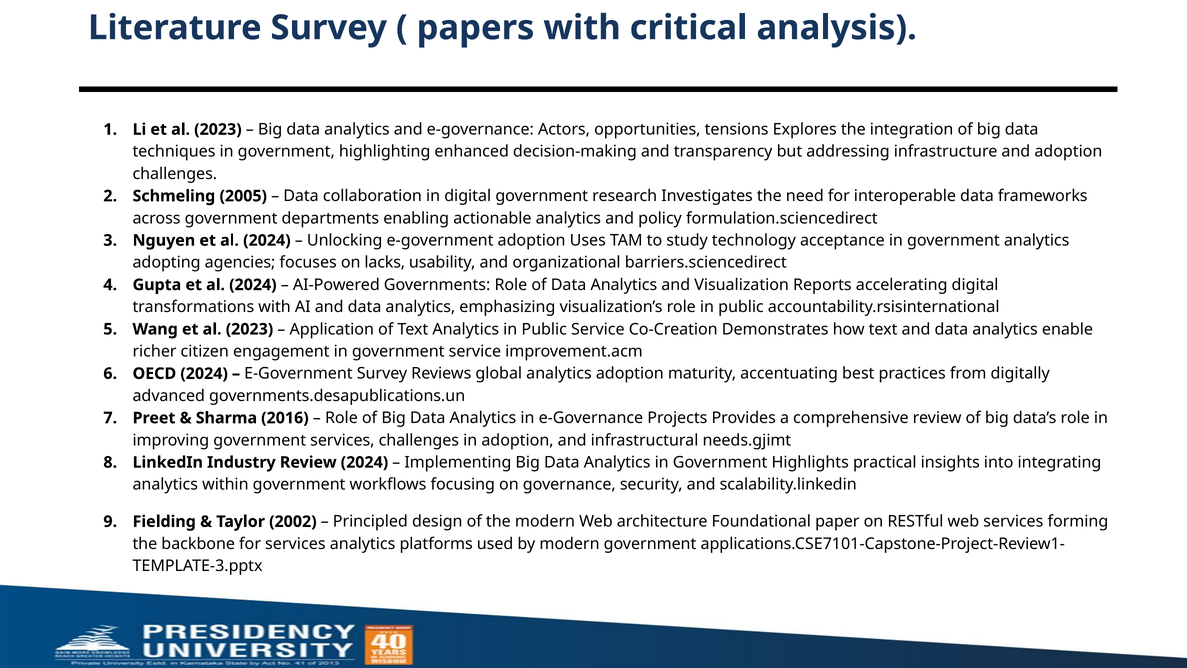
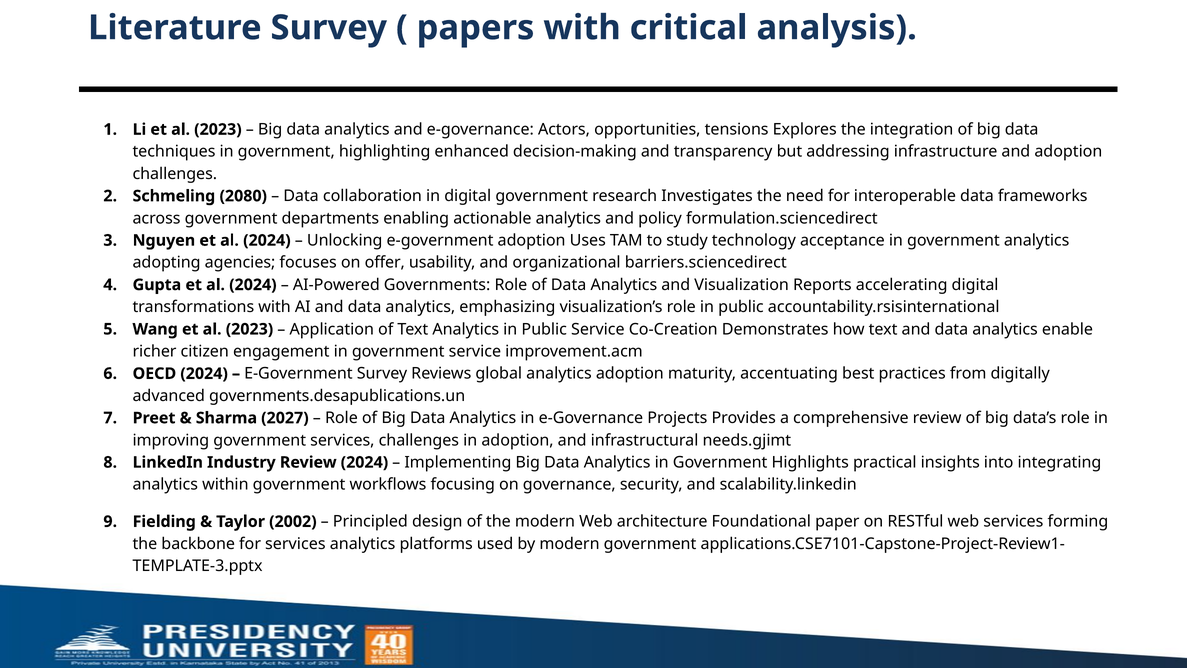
2005: 2005 -> 2080
lacks: lacks -> offer
2016: 2016 -> 2027
